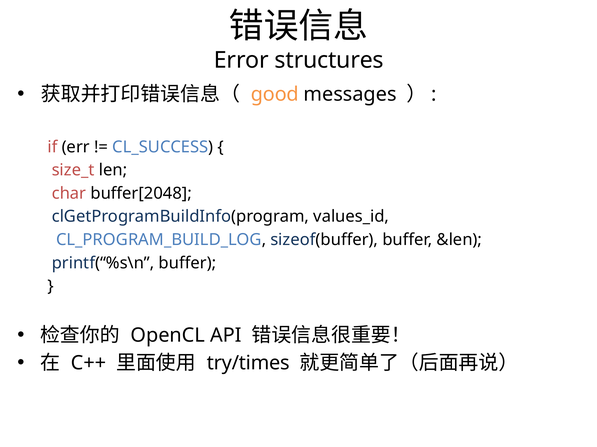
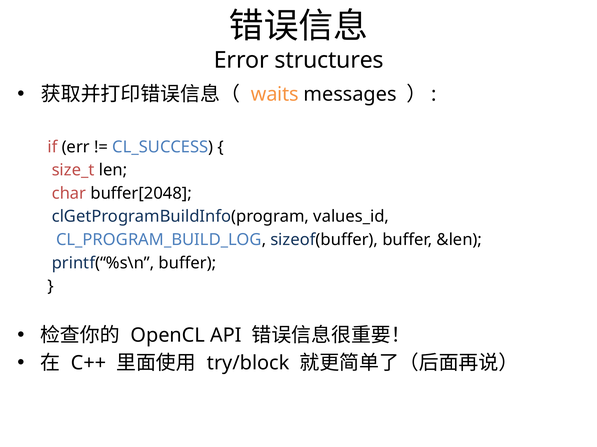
good: good -> waits
try/times: try/times -> try/block
